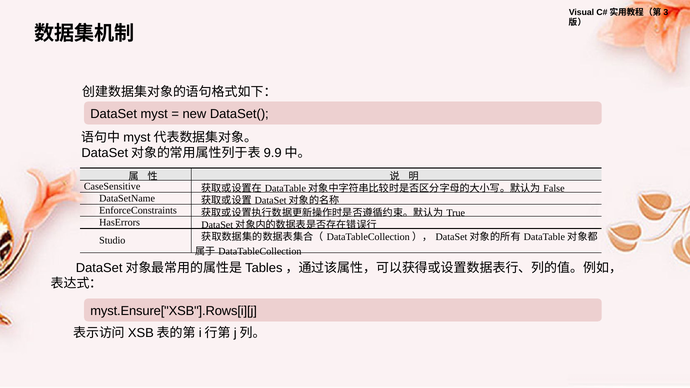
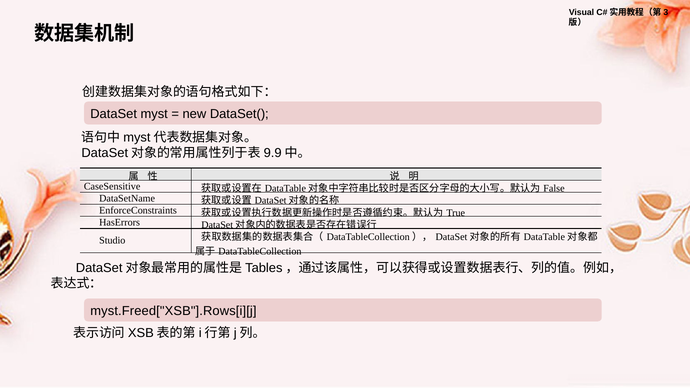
myst.Ensure["XSB"].Rows[i][j: myst.Ensure["XSB"].Rows[i][j -> myst.Freed["XSB"].Rows[i][j
